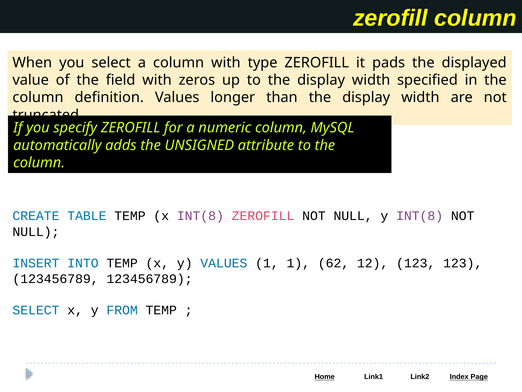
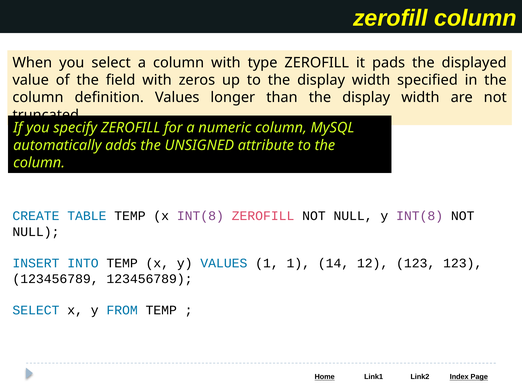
62: 62 -> 14
